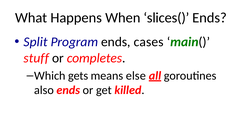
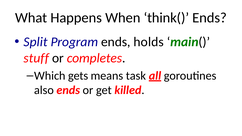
slices(: slices( -> think(
cases: cases -> holds
else: else -> task
